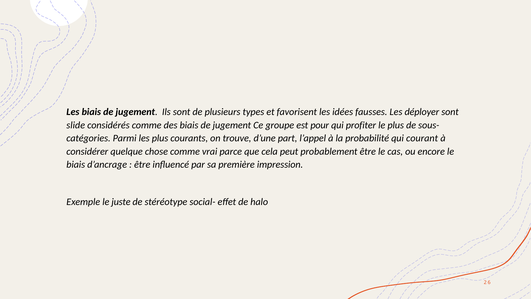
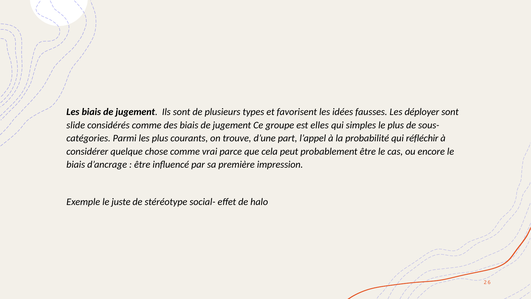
pour: pour -> elles
profiter: profiter -> simples
courant: courant -> réfléchir
